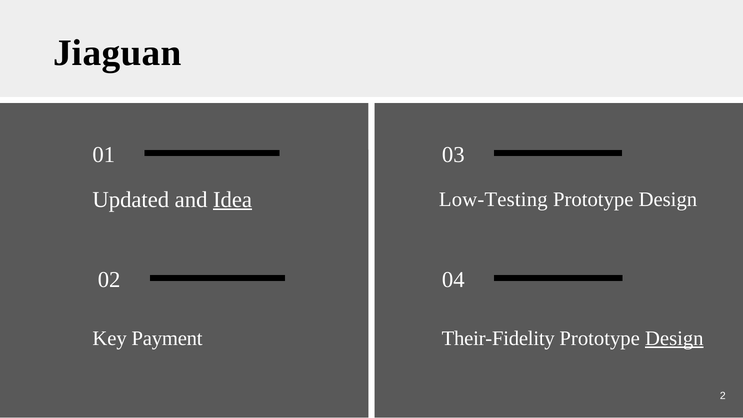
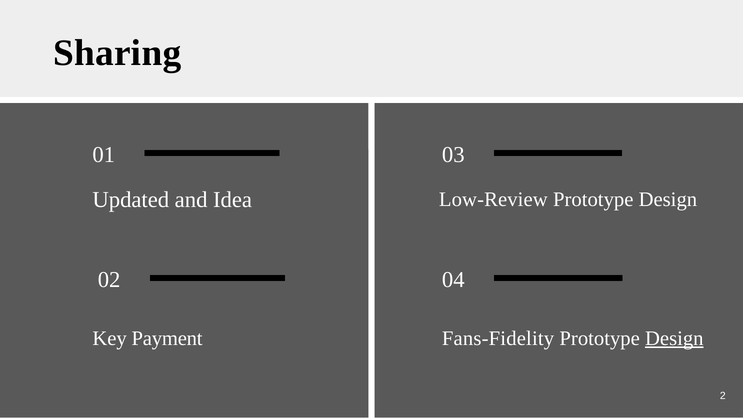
Jiaguan: Jiaguan -> Sharing
Idea underline: present -> none
Low-Testing: Low-Testing -> Low-Review
Their-Fidelity: Their-Fidelity -> Fans-Fidelity
